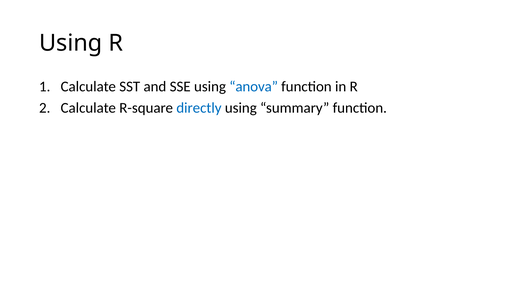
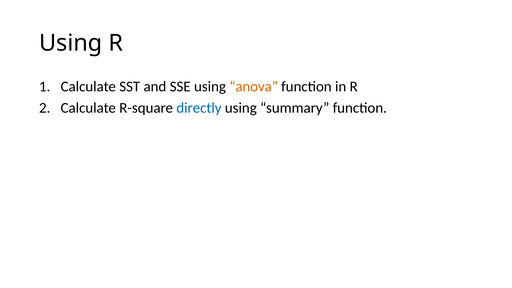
anova colour: blue -> orange
